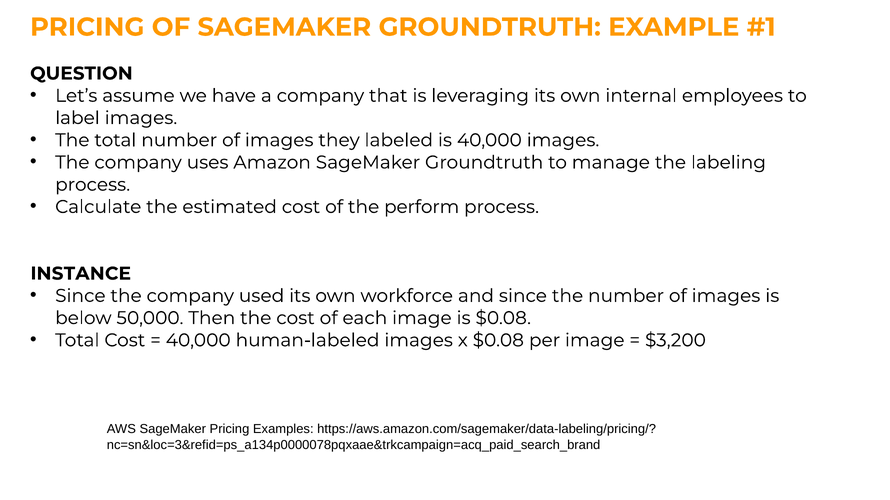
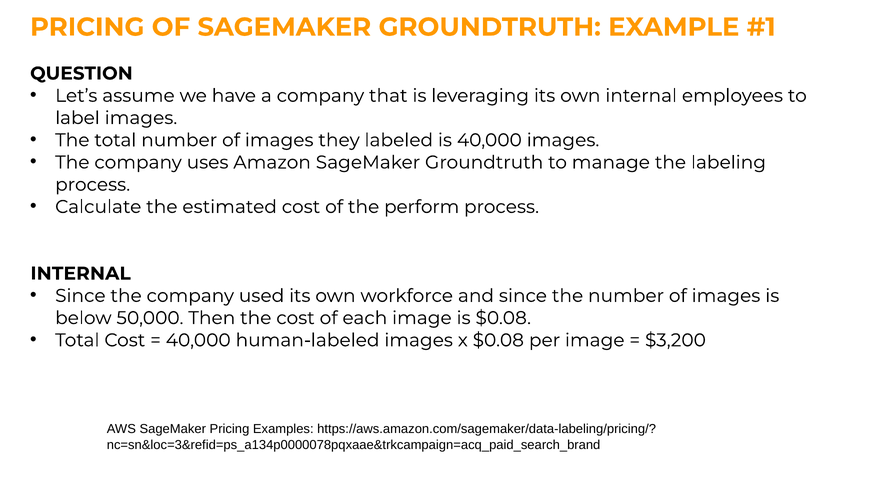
INSTANCE at (81, 274): INSTANCE -> INTERNAL
